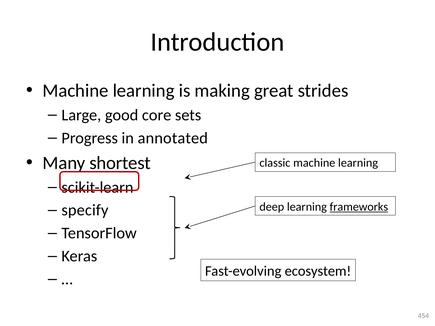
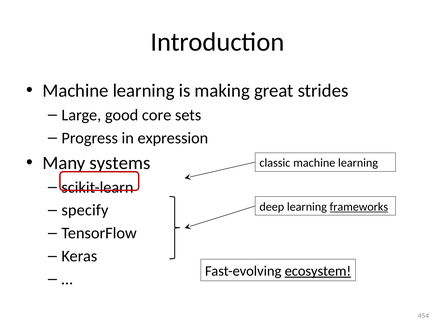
annotated: annotated -> expression
shortest: shortest -> systems
ecosystem underline: none -> present
